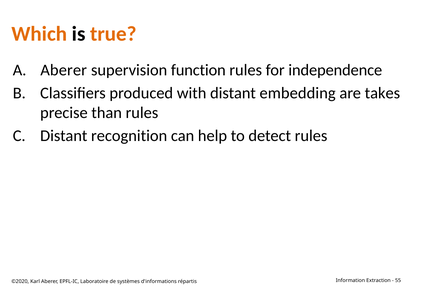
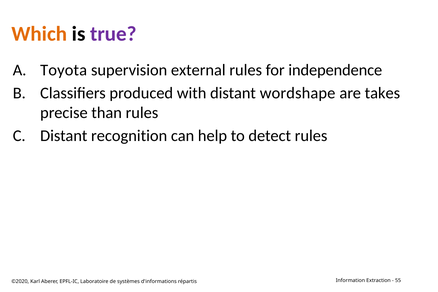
true colour: orange -> purple
Aberer at (64, 70): Aberer -> Toyota
function: function -> external
embedding: embedding -> wordshape
